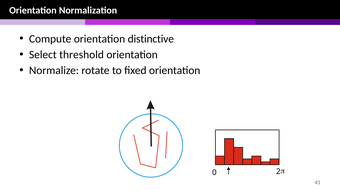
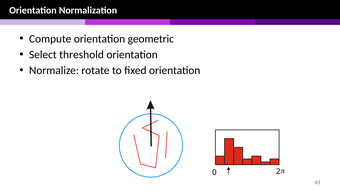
distinctive: distinctive -> geometric
